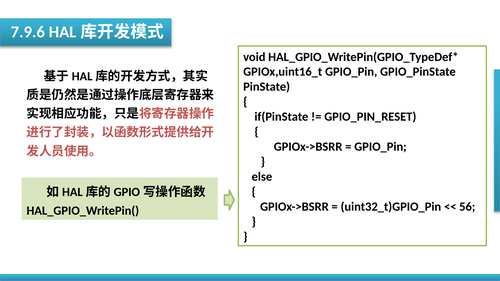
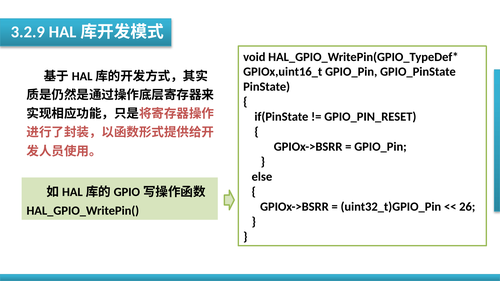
7.9.6: 7.9.6 -> 3.2.9
56: 56 -> 26
